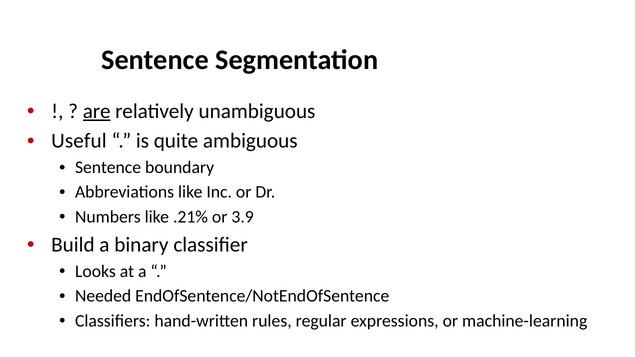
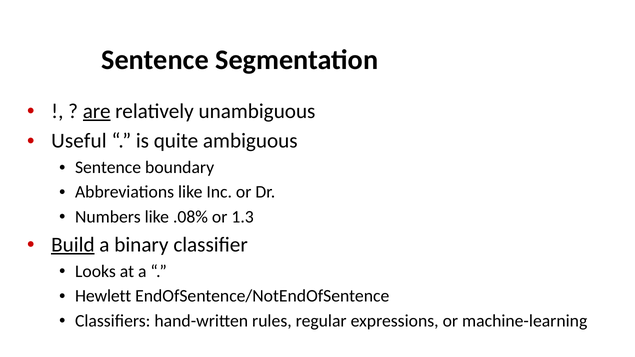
.21%: .21% -> .08%
3.9: 3.9 -> 1.3
Build underline: none -> present
Needed: Needed -> Hewlett
